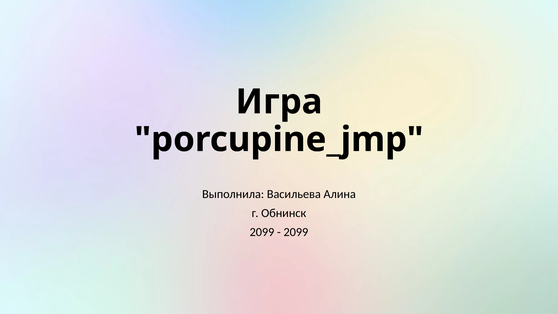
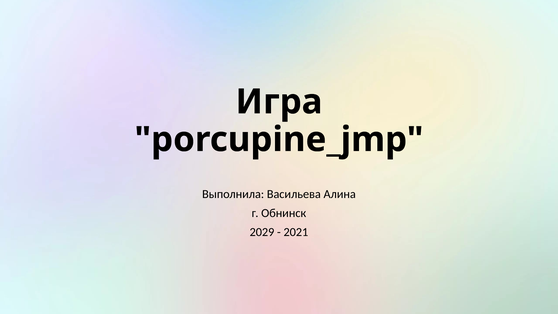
2099 at (262, 232): 2099 -> 2029
2099 at (296, 232): 2099 -> 2021
